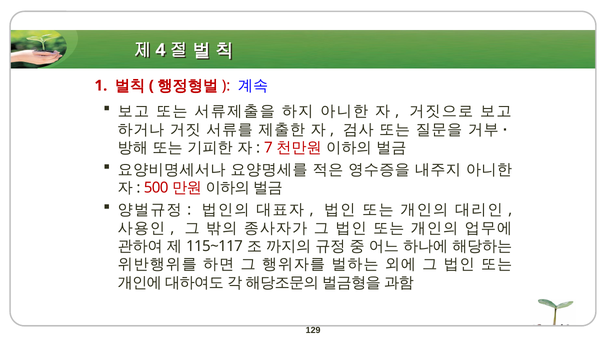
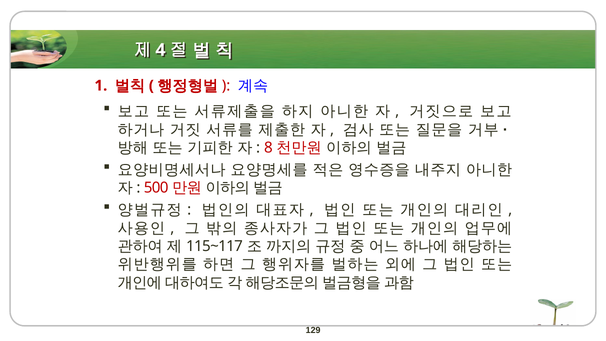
7: 7 -> 8
